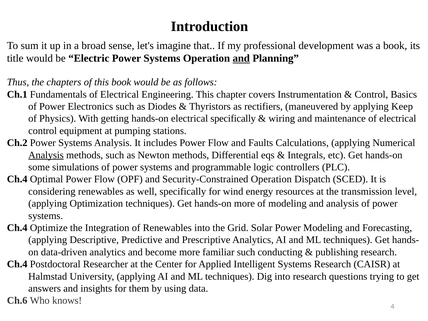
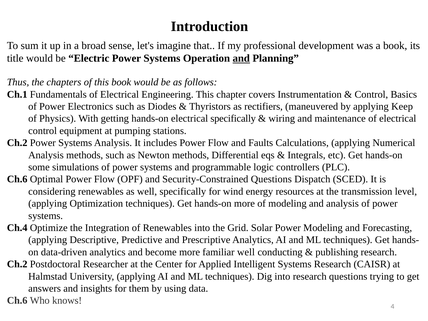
Analysis at (46, 155) underline: present -> none
Ch.4 at (17, 179): Ch.4 -> Ch.6
Security-Constrained Operation: Operation -> Questions
familiar such: such -> well
Ch.4 at (17, 264): Ch.4 -> Ch.2
